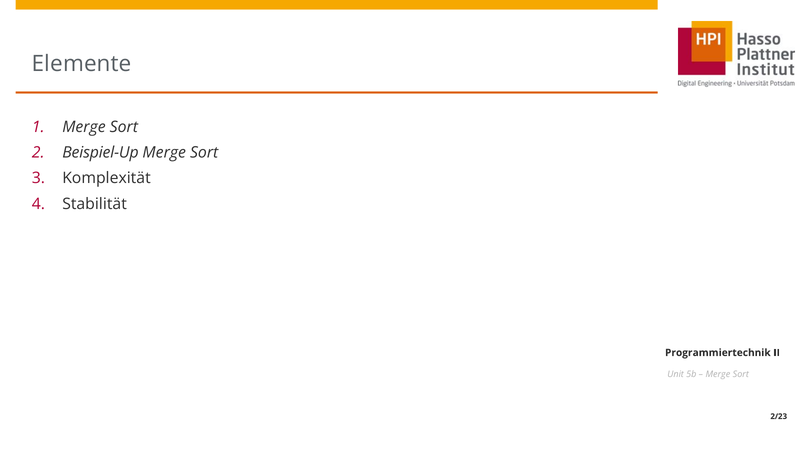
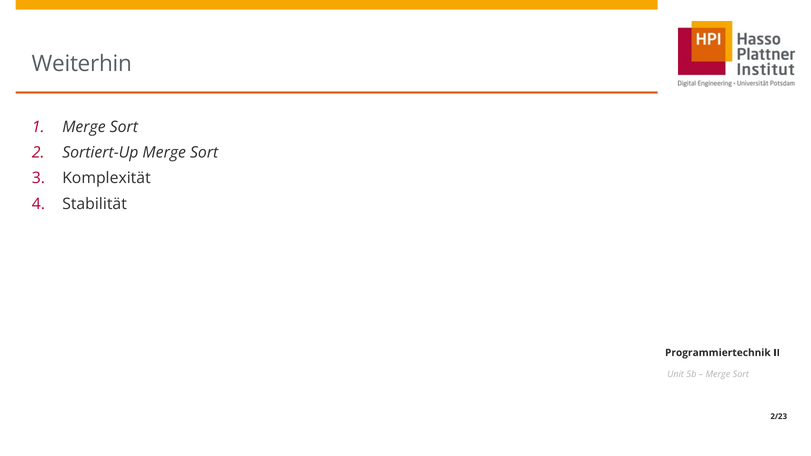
Elemente: Elemente -> Weiterhin
Beispiel-Up: Beispiel-Up -> Sortiert-Up
